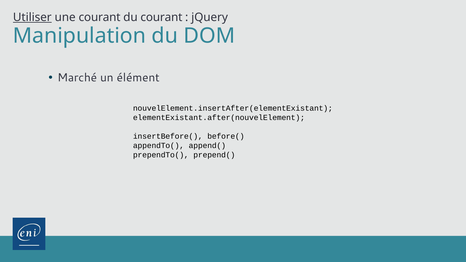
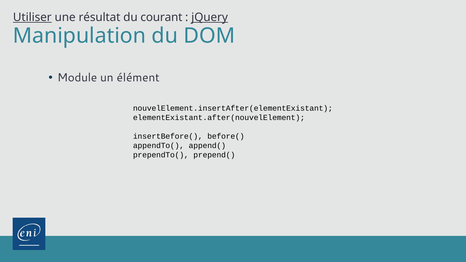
une courant: courant -> résultat
jQuery underline: none -> present
Marché: Marché -> Module
